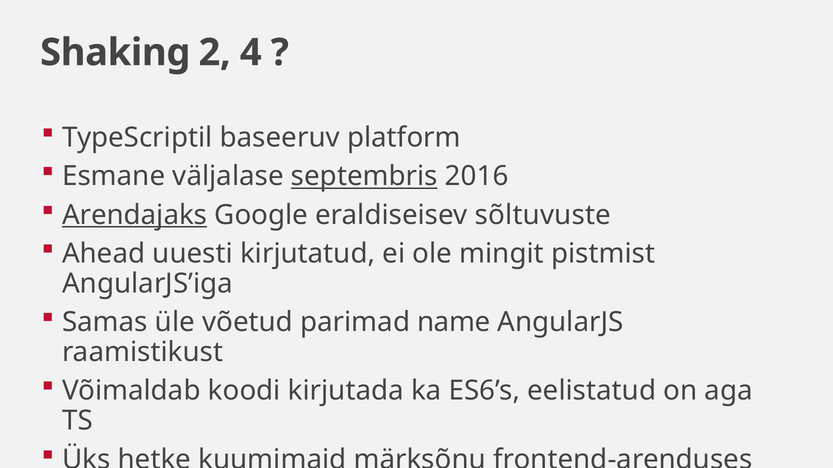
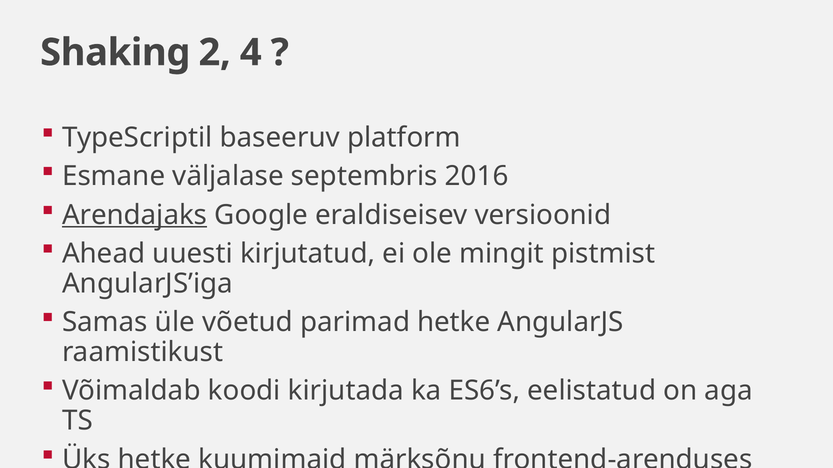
septembris underline: present -> none
sõltuvuste: sõltuvuste -> versioonid
parimad name: name -> hetke
